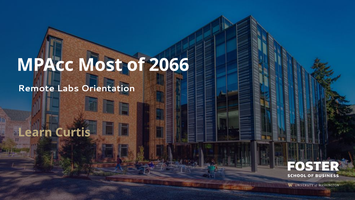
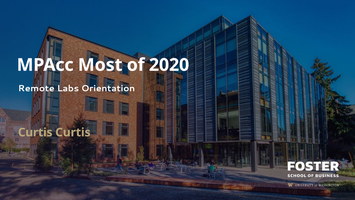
2066: 2066 -> 2020
Learn at (35, 132): Learn -> Curtis
